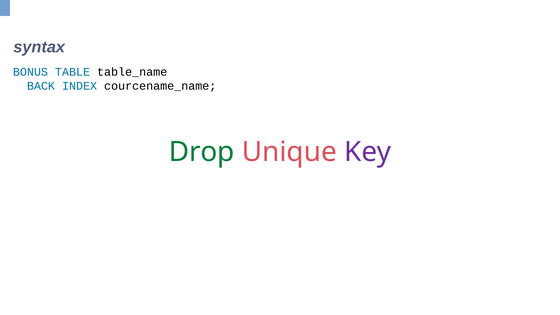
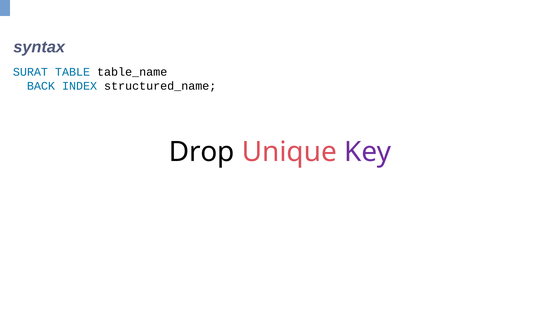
BONUS: BONUS -> SURAT
courcename_name: courcename_name -> structured_name
Drop colour: green -> black
